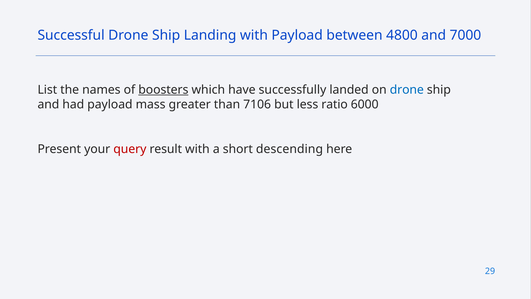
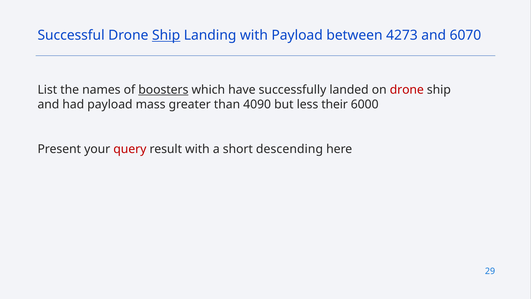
Ship at (166, 35) underline: none -> present
4800: 4800 -> 4273
7000: 7000 -> 6070
drone at (407, 90) colour: blue -> red
7106: 7106 -> 4090
ratio: ratio -> their
